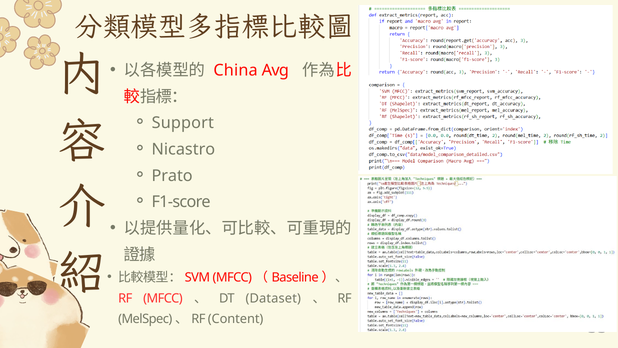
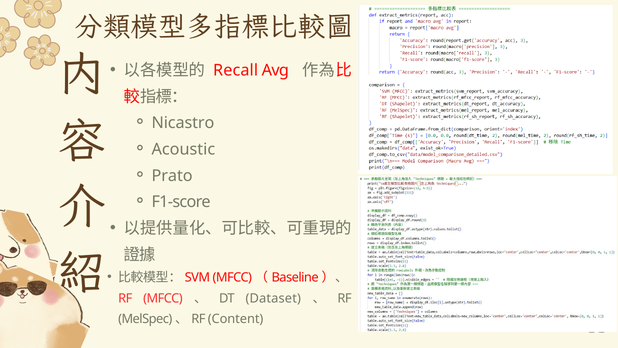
China: China -> Recall
Support: Support -> Nicastro
Nicastro: Nicastro -> Acoustic
